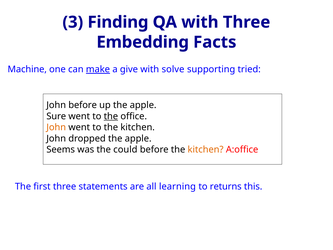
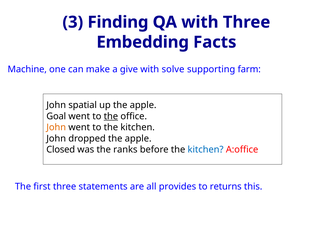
make underline: present -> none
tried: tried -> farm
John before: before -> spatial
Sure: Sure -> Goal
Seems: Seems -> Closed
could: could -> ranks
kitchen at (206, 149) colour: orange -> blue
learning: learning -> provides
